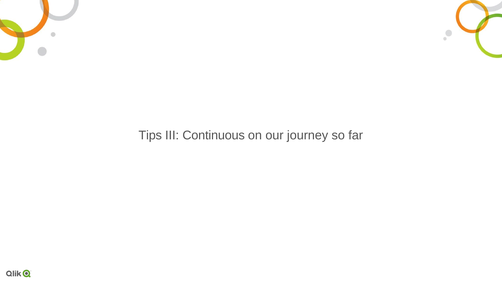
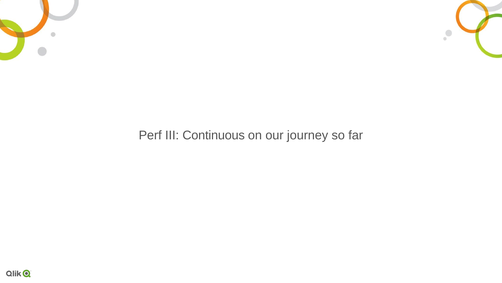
Tips: Tips -> Perf
